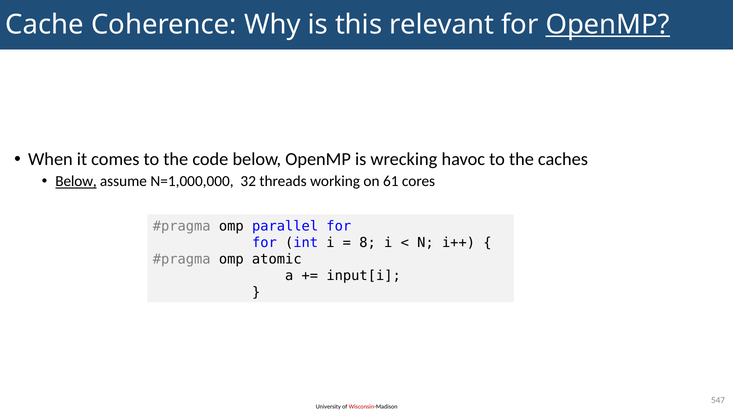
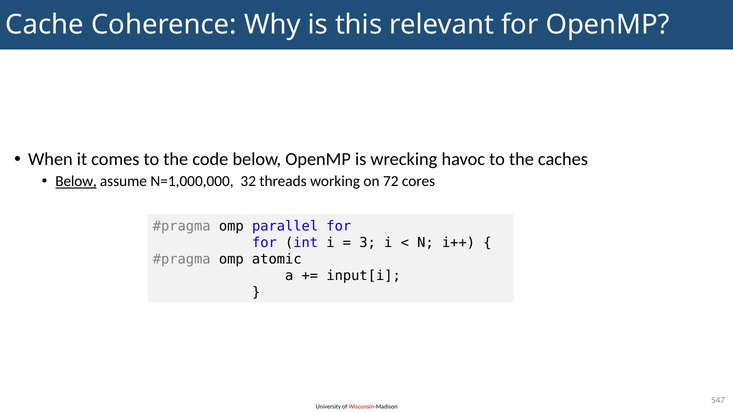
OpenMP at (608, 25) underline: present -> none
61: 61 -> 72
8: 8 -> 3
